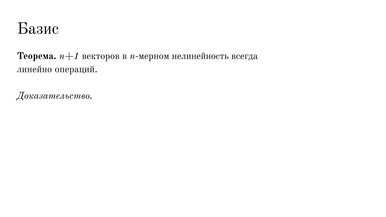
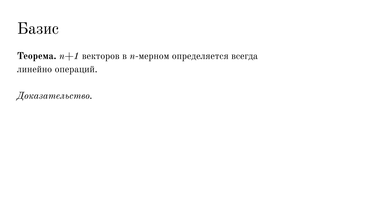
нелинейность: нелинейность -> определяется
